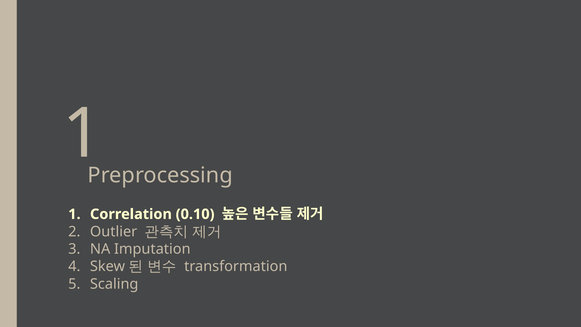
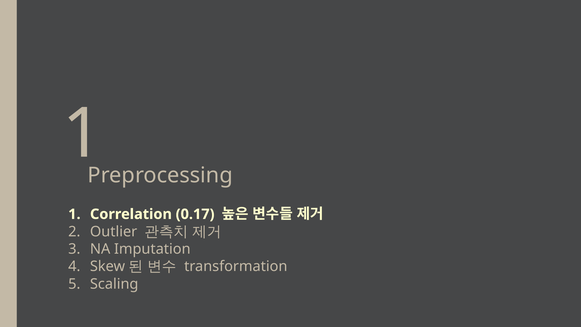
0.10: 0.10 -> 0.17
